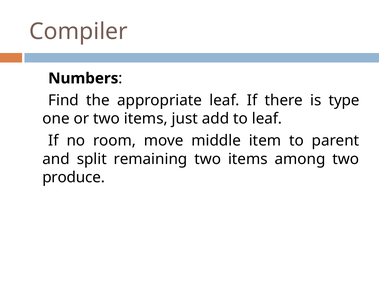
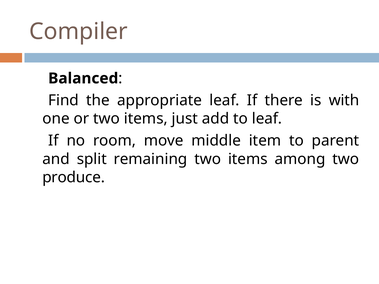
Numbers: Numbers -> Balanced
type: type -> with
